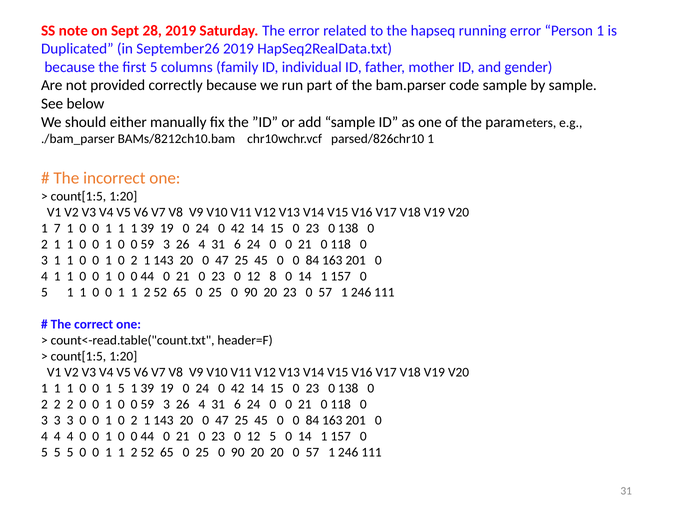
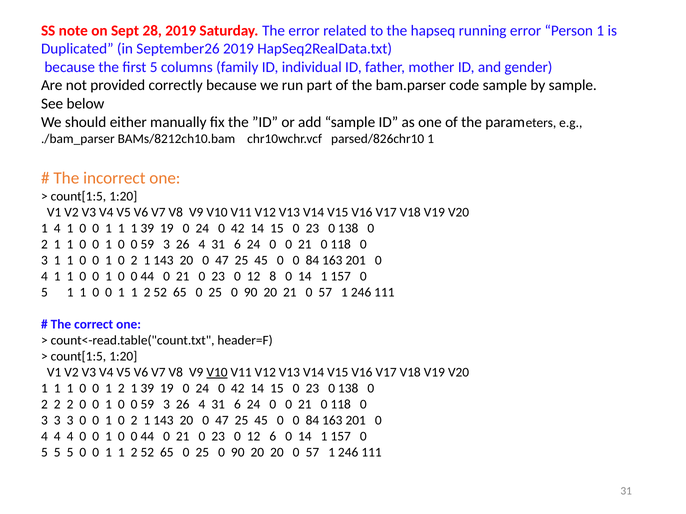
1 7: 7 -> 4
20 23: 23 -> 21
V10 at (217, 372) underline: none -> present
0 1 5: 5 -> 2
12 5: 5 -> 6
